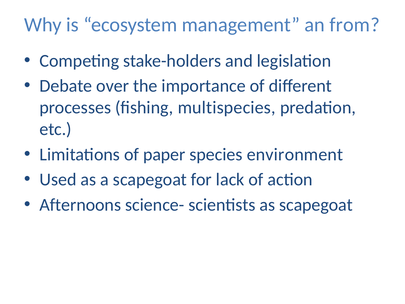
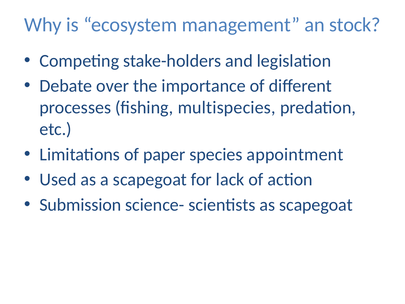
from: from -> stock
environment: environment -> appointment
Afternoons: Afternoons -> Submission
